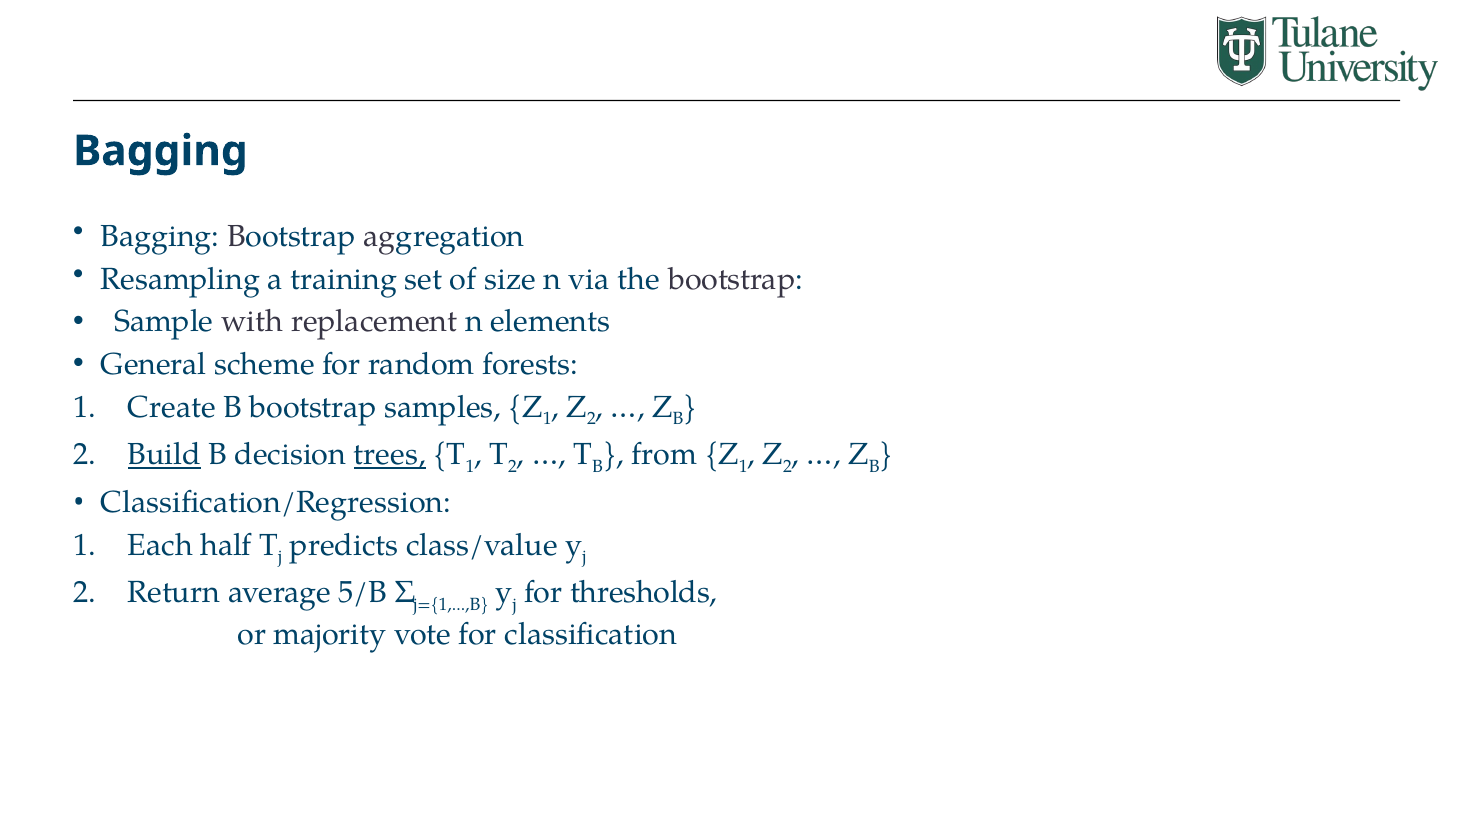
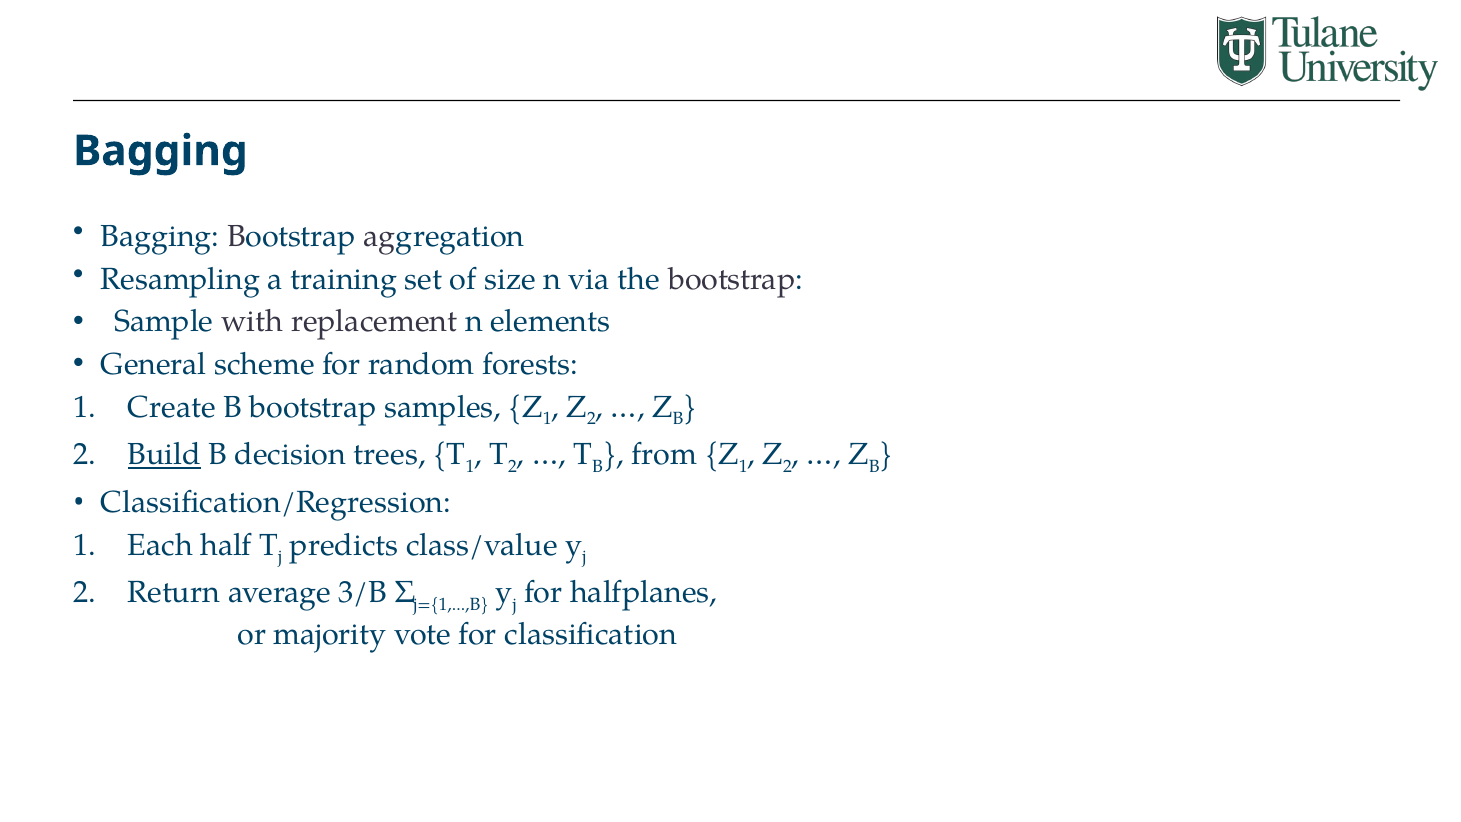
trees underline: present -> none
5/B: 5/B -> 3/B
thresholds: thresholds -> halfplanes
